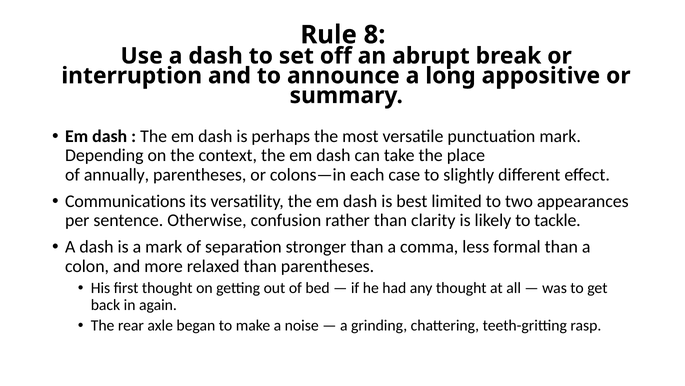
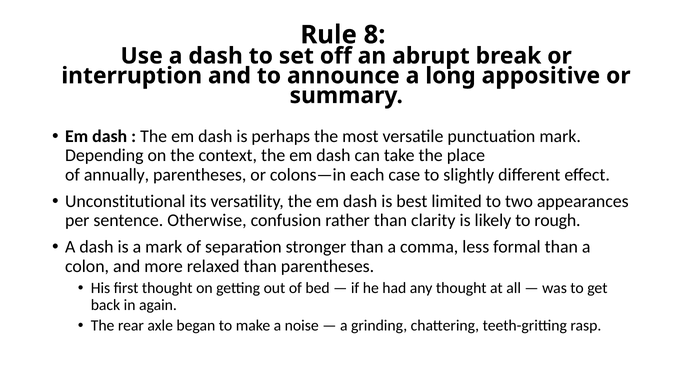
Communications: Communications -> Unconstitutional
tackle: tackle -> rough
